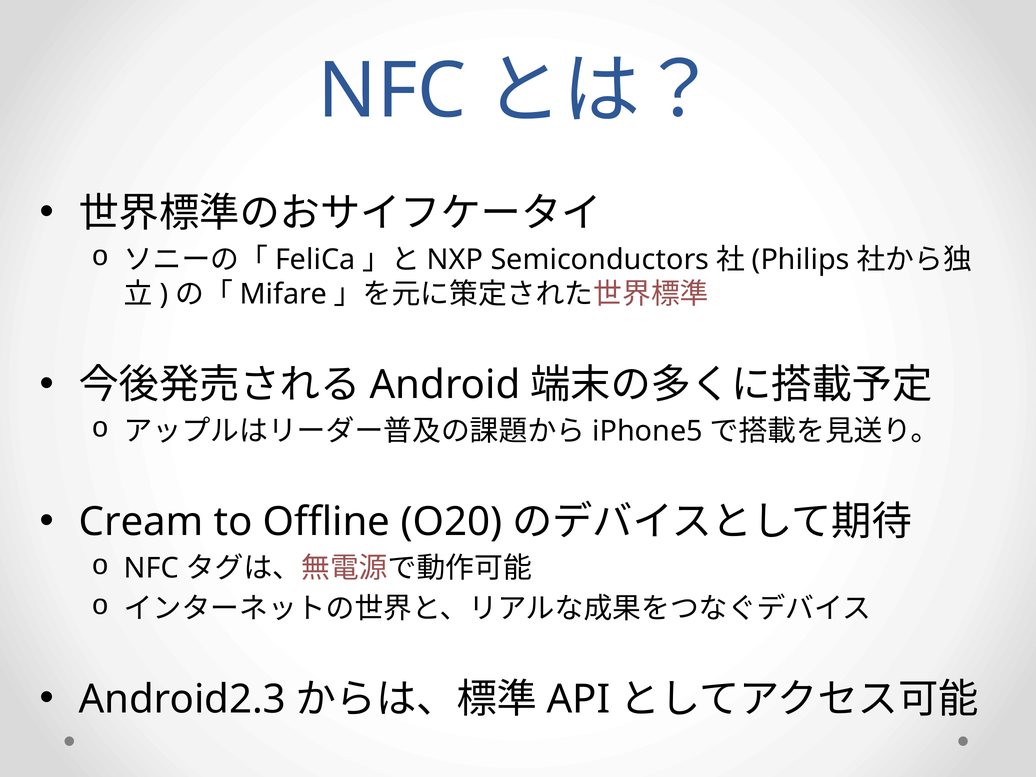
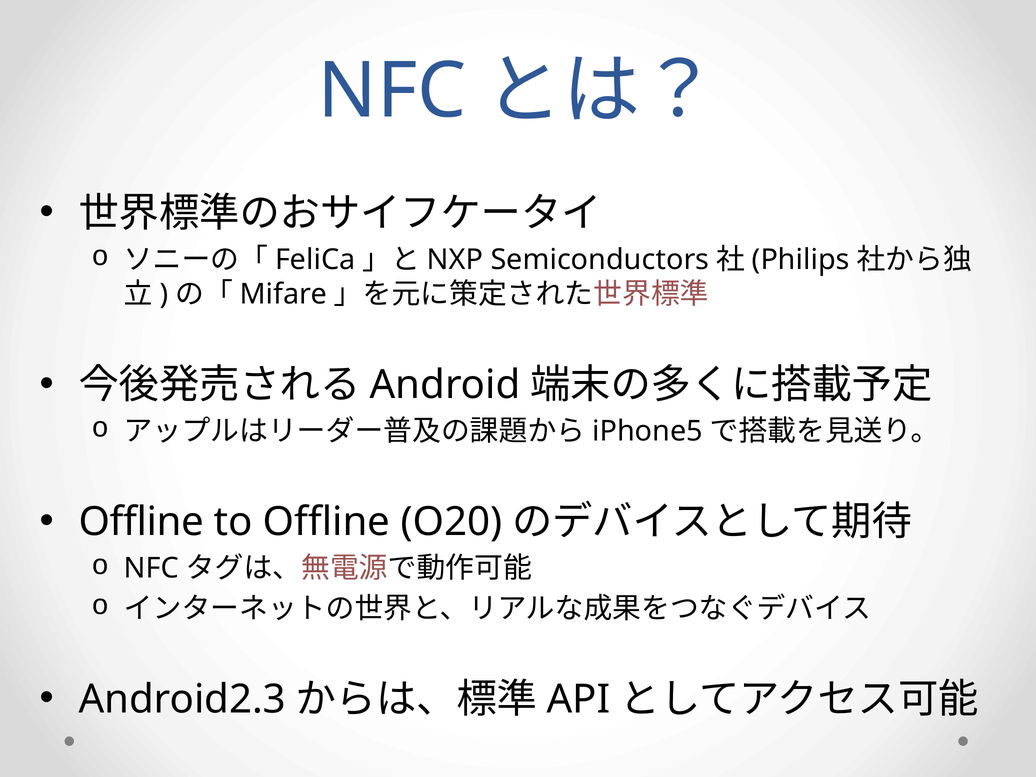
Cream at (141, 522): Cream -> Offline
